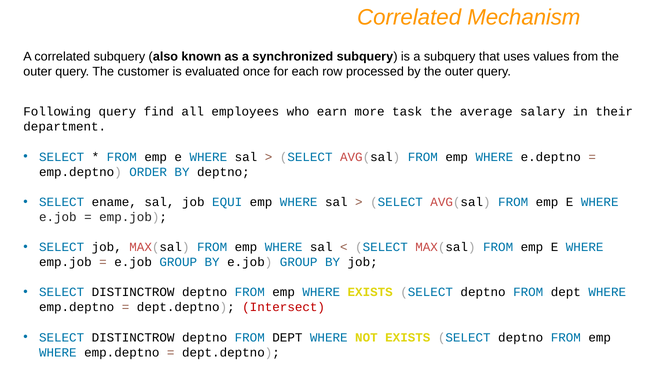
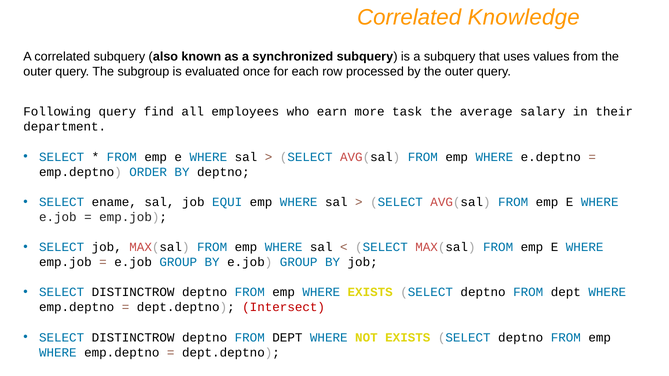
Mechanism: Mechanism -> Knowledge
customer: customer -> subgroup
